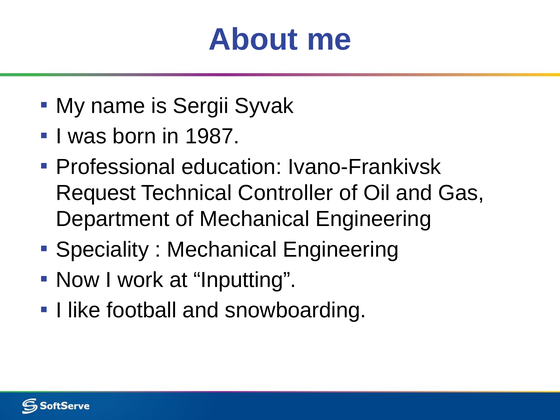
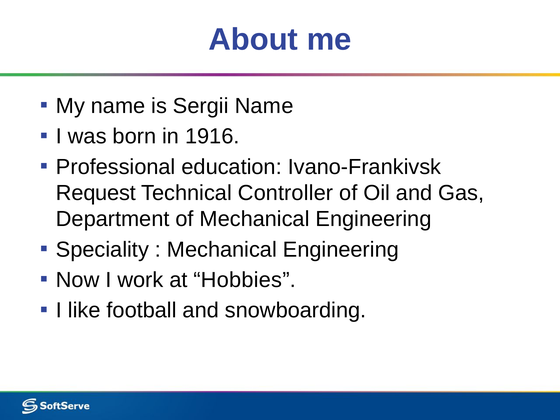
Sergii Syvak: Syvak -> Name
1987: 1987 -> 1916
Inputting: Inputting -> Hobbies
